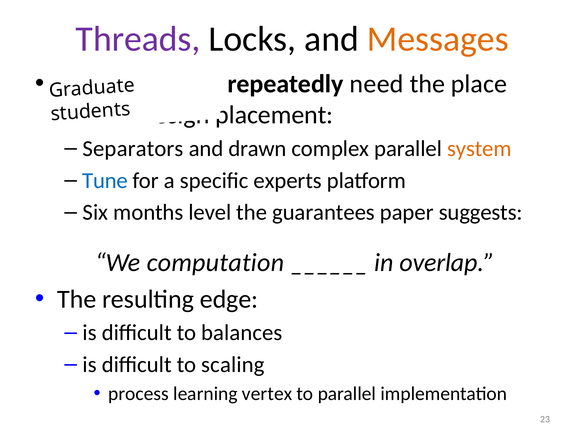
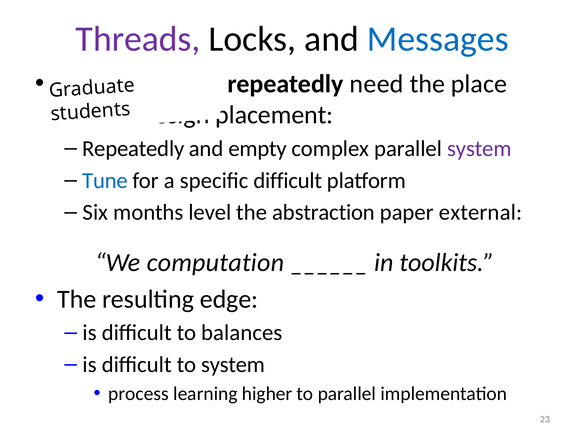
Messages colour: orange -> blue
Separators at (133, 149): Separators -> Repeatedly
drawn: drawn -> empty
system at (479, 149) colour: orange -> purple
specific experts: experts -> difficult
guarantees: guarantees -> abstraction
suggests: suggests -> external
overlap: overlap -> toolkits
to scaling: scaling -> system
vertex: vertex -> higher
